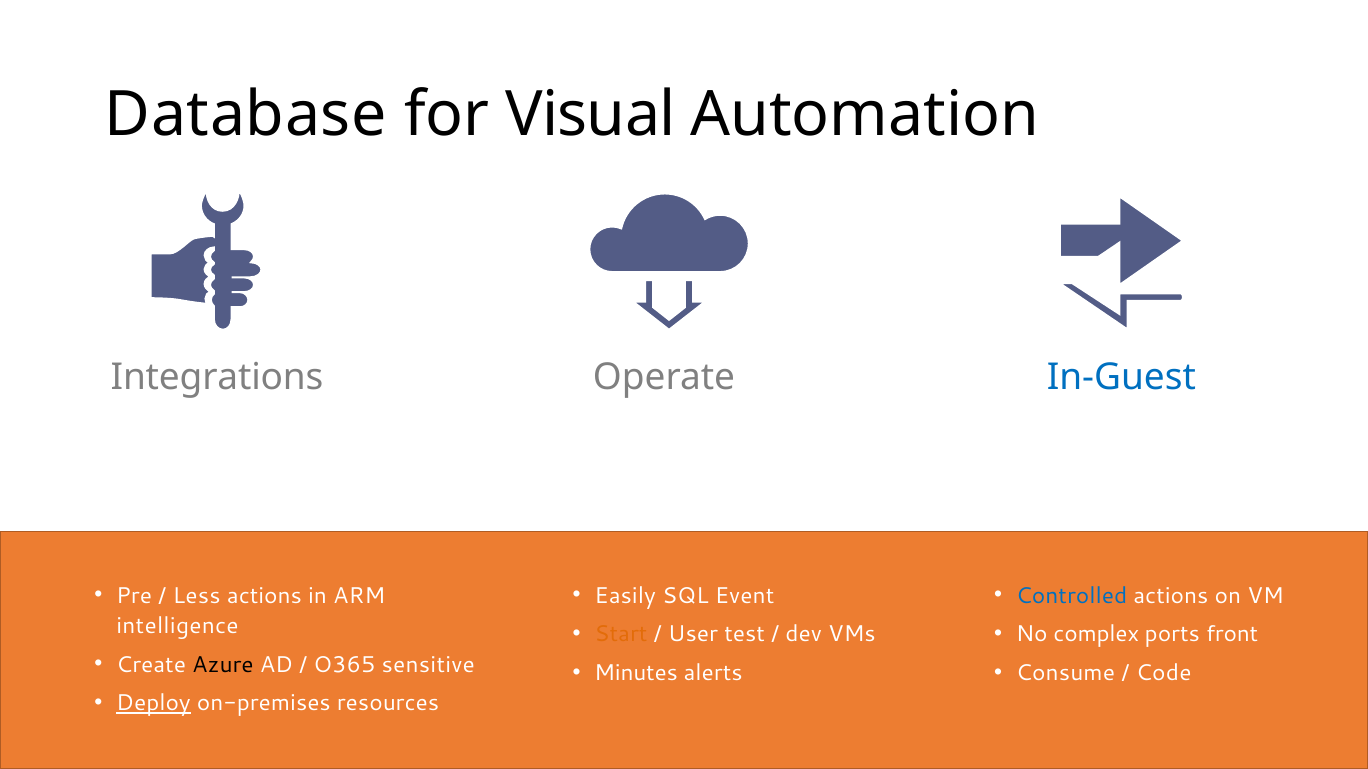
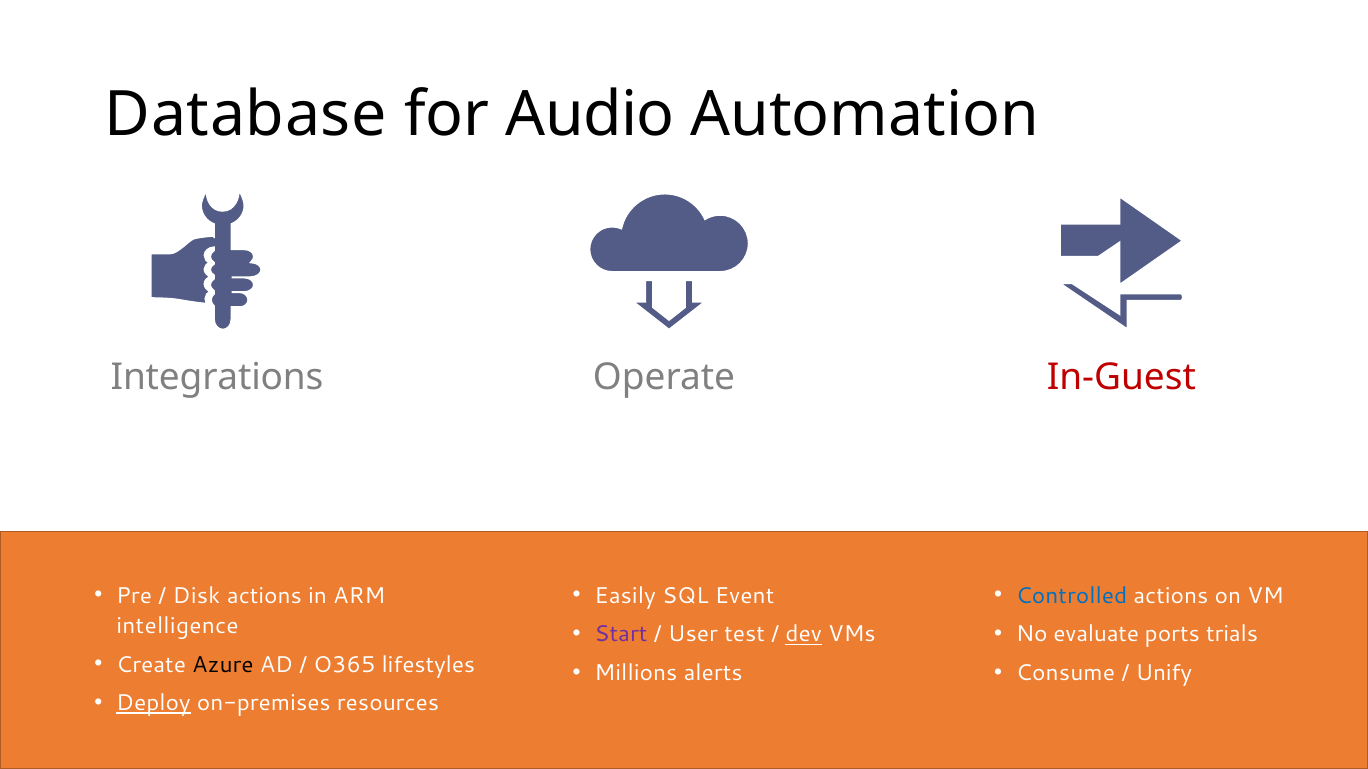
Visual: Visual -> Audio
In-Guest colour: blue -> red
Less: Less -> Disk
Start colour: orange -> purple
dev underline: none -> present
complex: complex -> evaluate
front: front -> trials
sensitive: sensitive -> lifestyles
Minutes: Minutes -> Millions
Code: Code -> Unify
